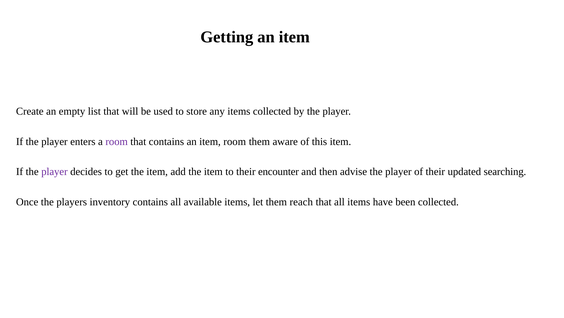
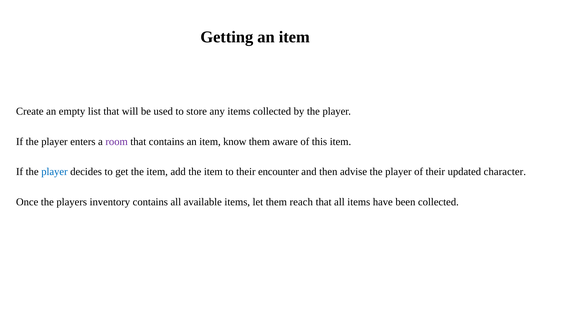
item room: room -> know
player at (54, 171) colour: purple -> blue
searching: searching -> character
